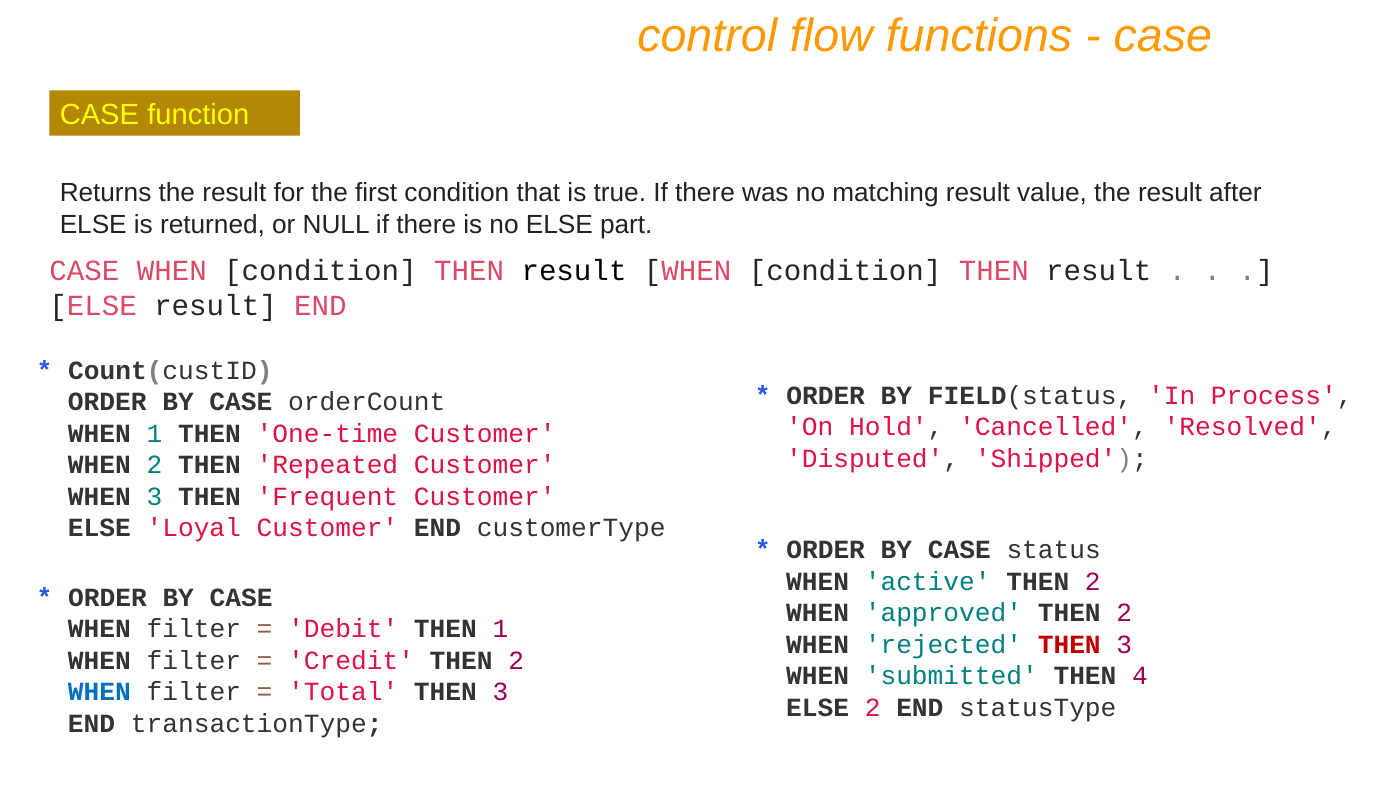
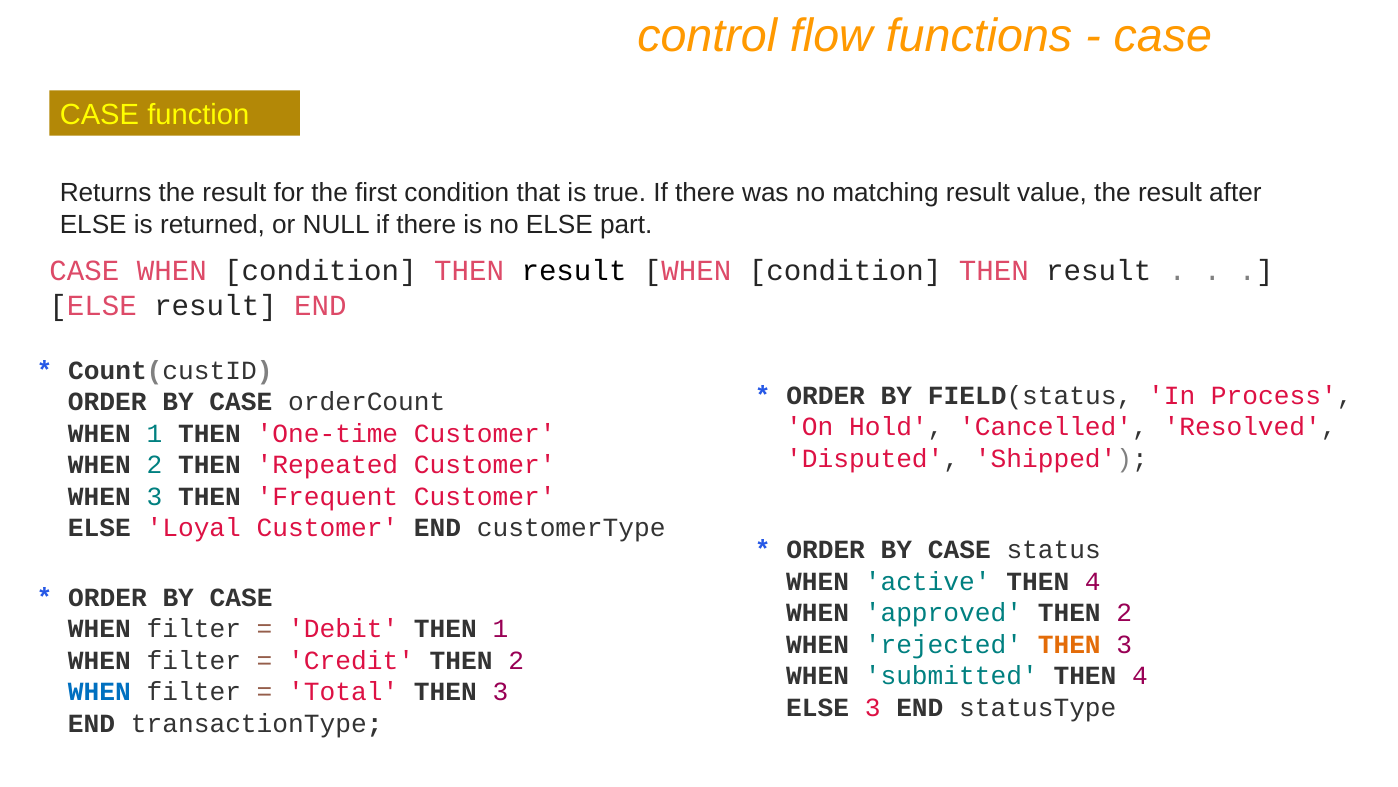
active THEN 2: 2 -> 4
THEN at (1069, 644) colour: red -> orange
ELSE 2: 2 -> 3
